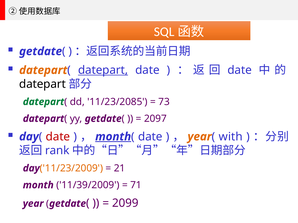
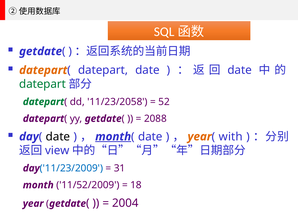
datepart at (103, 70) underline: present -> none
datepart at (43, 84) colour: black -> green
11/23/2085: 11/23/2085 -> 11/23/2058
73: 73 -> 52
2097: 2097 -> 2088
date at (58, 137) colour: red -> black
rank: rank -> view
11/23/2009 colour: orange -> blue
21: 21 -> 31
11/39/2009: 11/39/2009 -> 11/52/2009
71: 71 -> 18
2099: 2099 -> 2004
